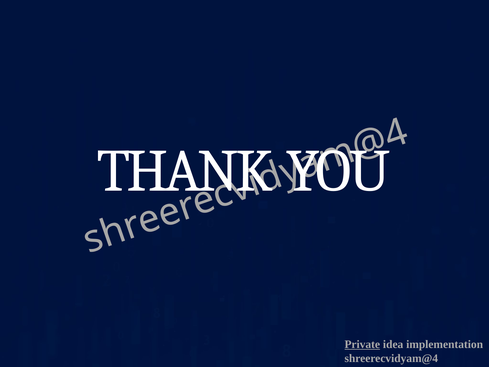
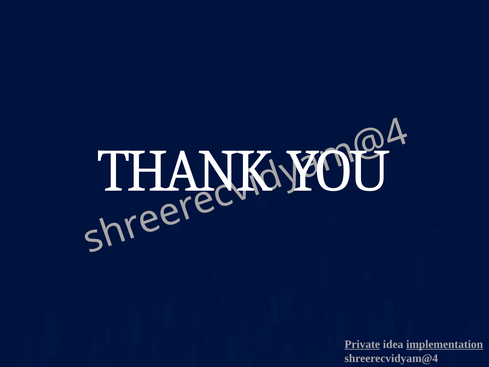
implementation underline: none -> present
